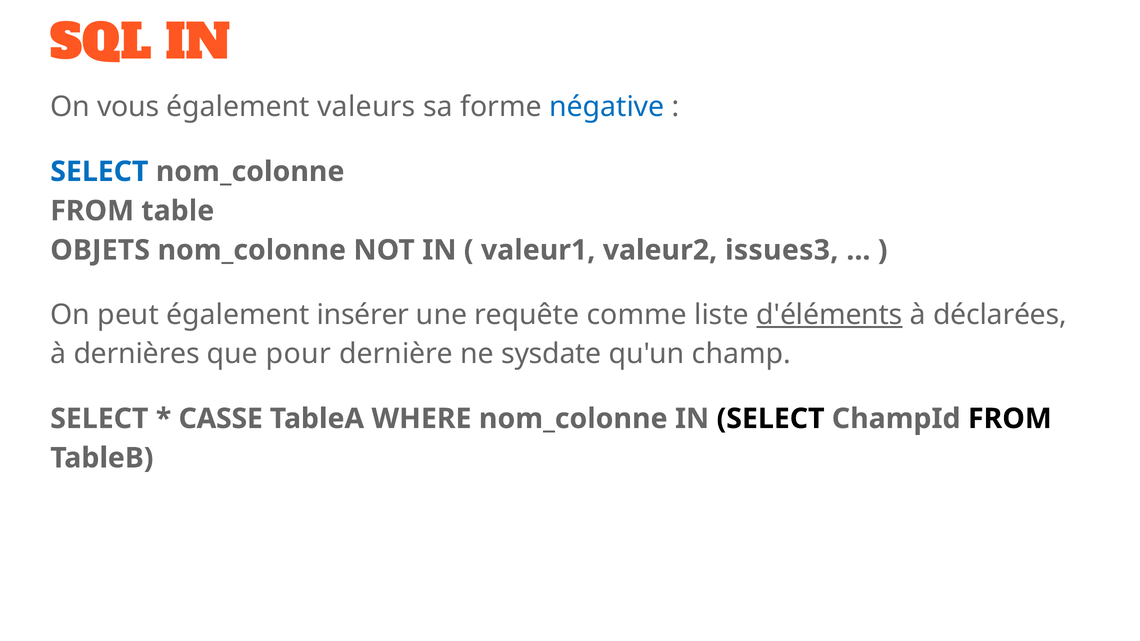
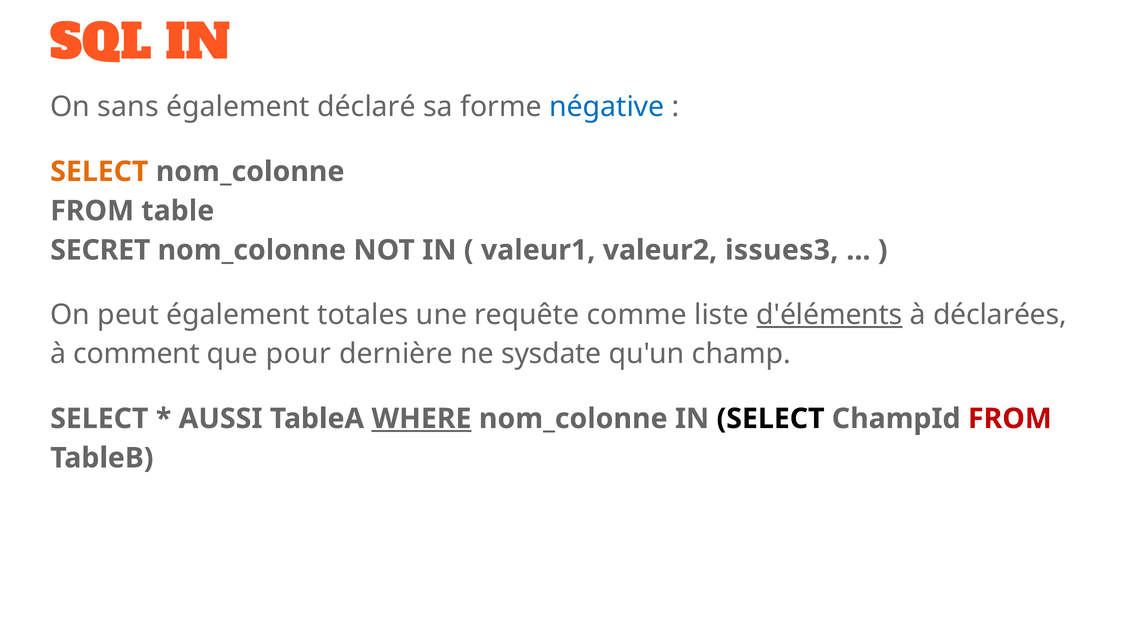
vous: vous -> sans
valeurs: valeurs -> déclaré
SELECT at (99, 172) colour: blue -> orange
OBJETS: OBJETS -> SECRET
insérer: insérer -> totales
dernières: dernières -> comment
CASSE: CASSE -> AUSSI
WHERE underline: none -> present
FROM at (1010, 419) colour: black -> red
